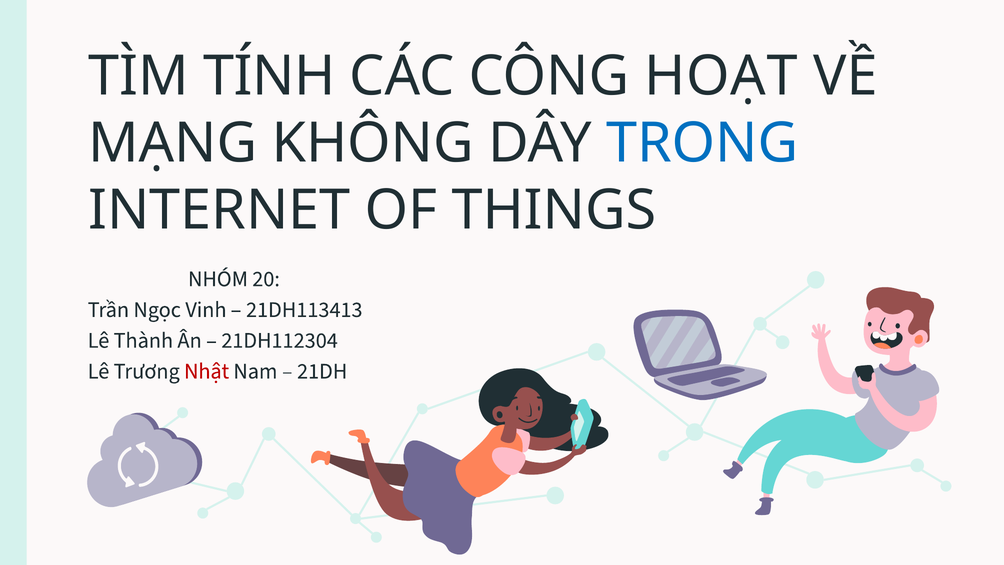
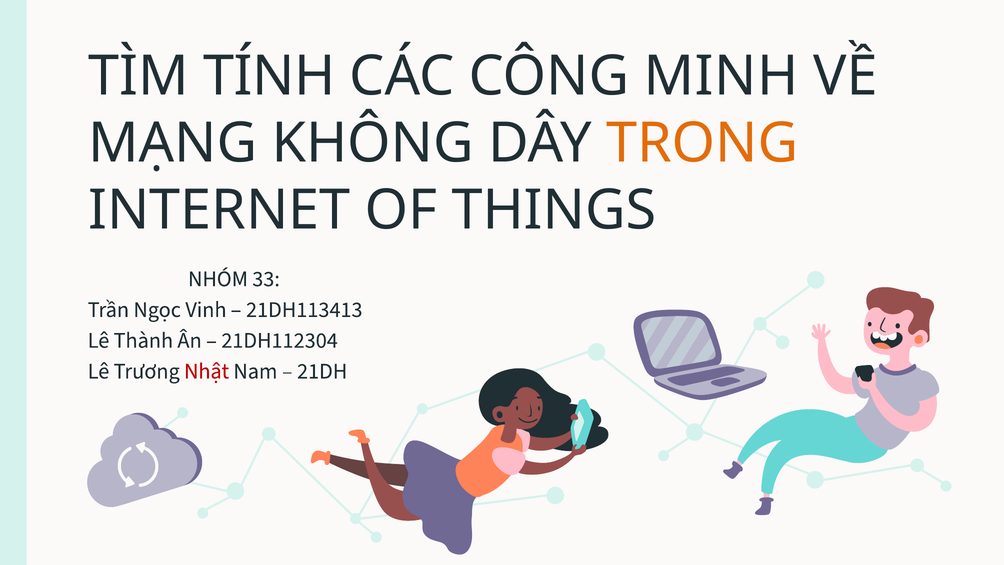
HOẠT: HOẠT -> MINH
TRONG colour: blue -> orange
20: 20 -> 33
